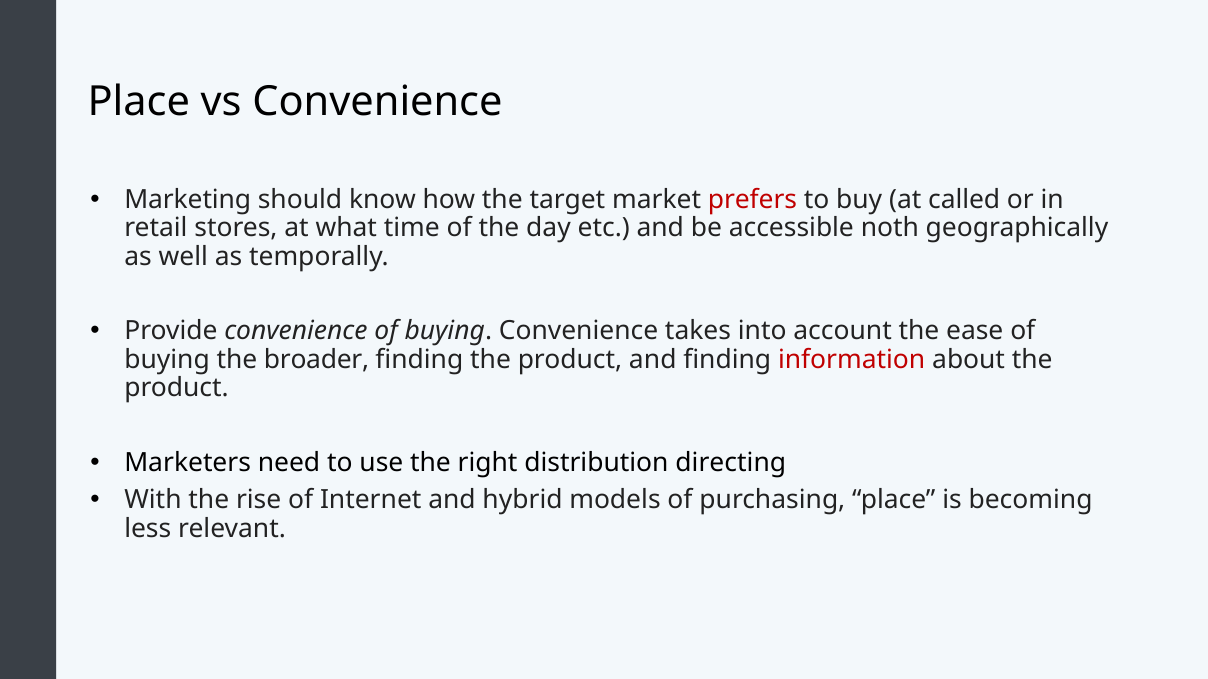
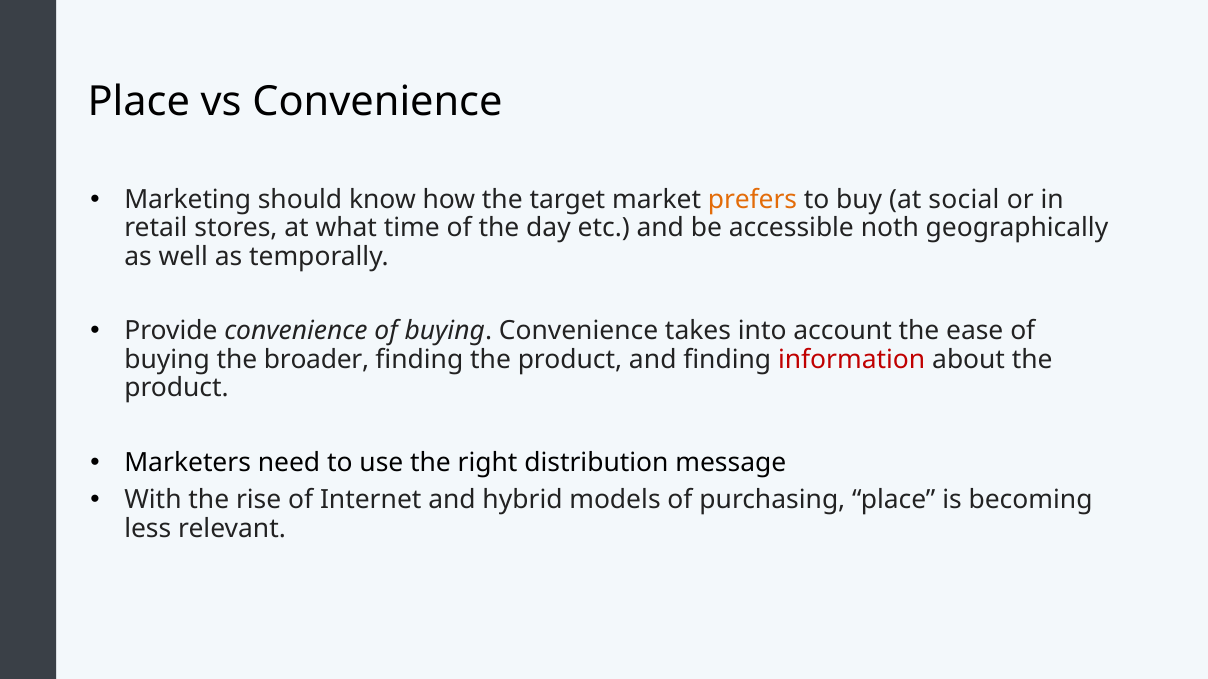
prefers colour: red -> orange
called: called -> social
directing: directing -> message
